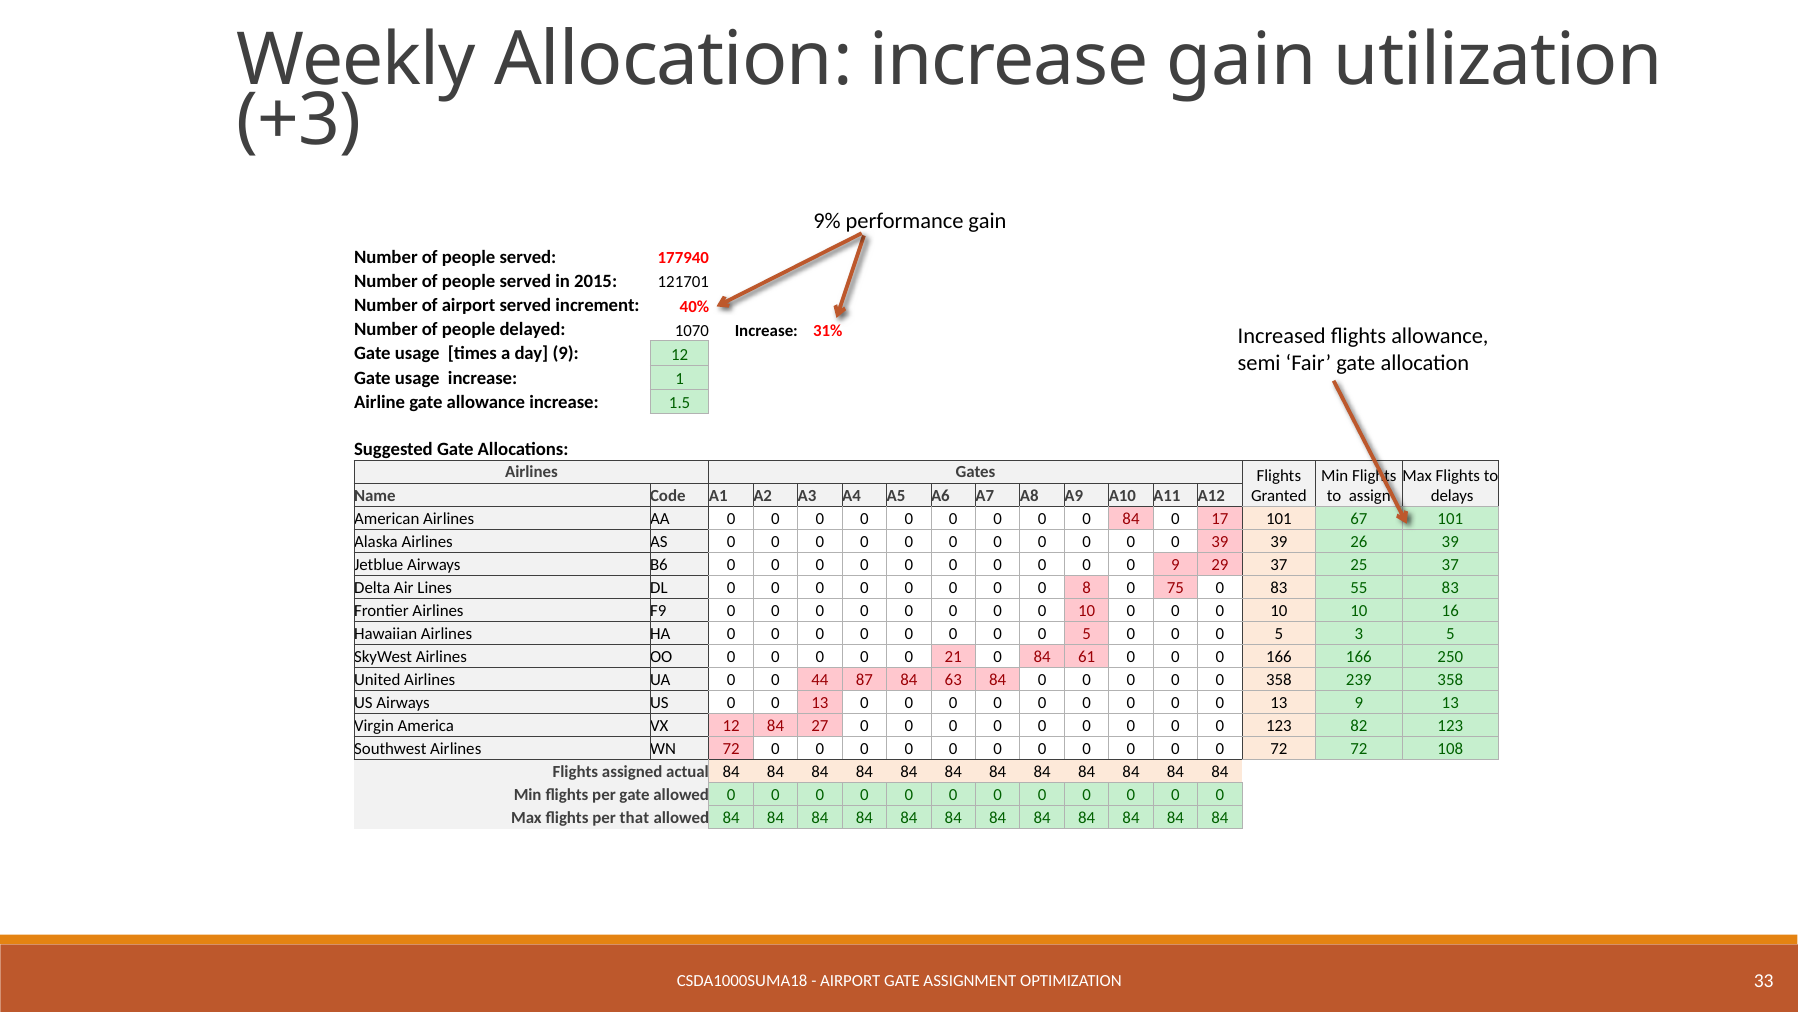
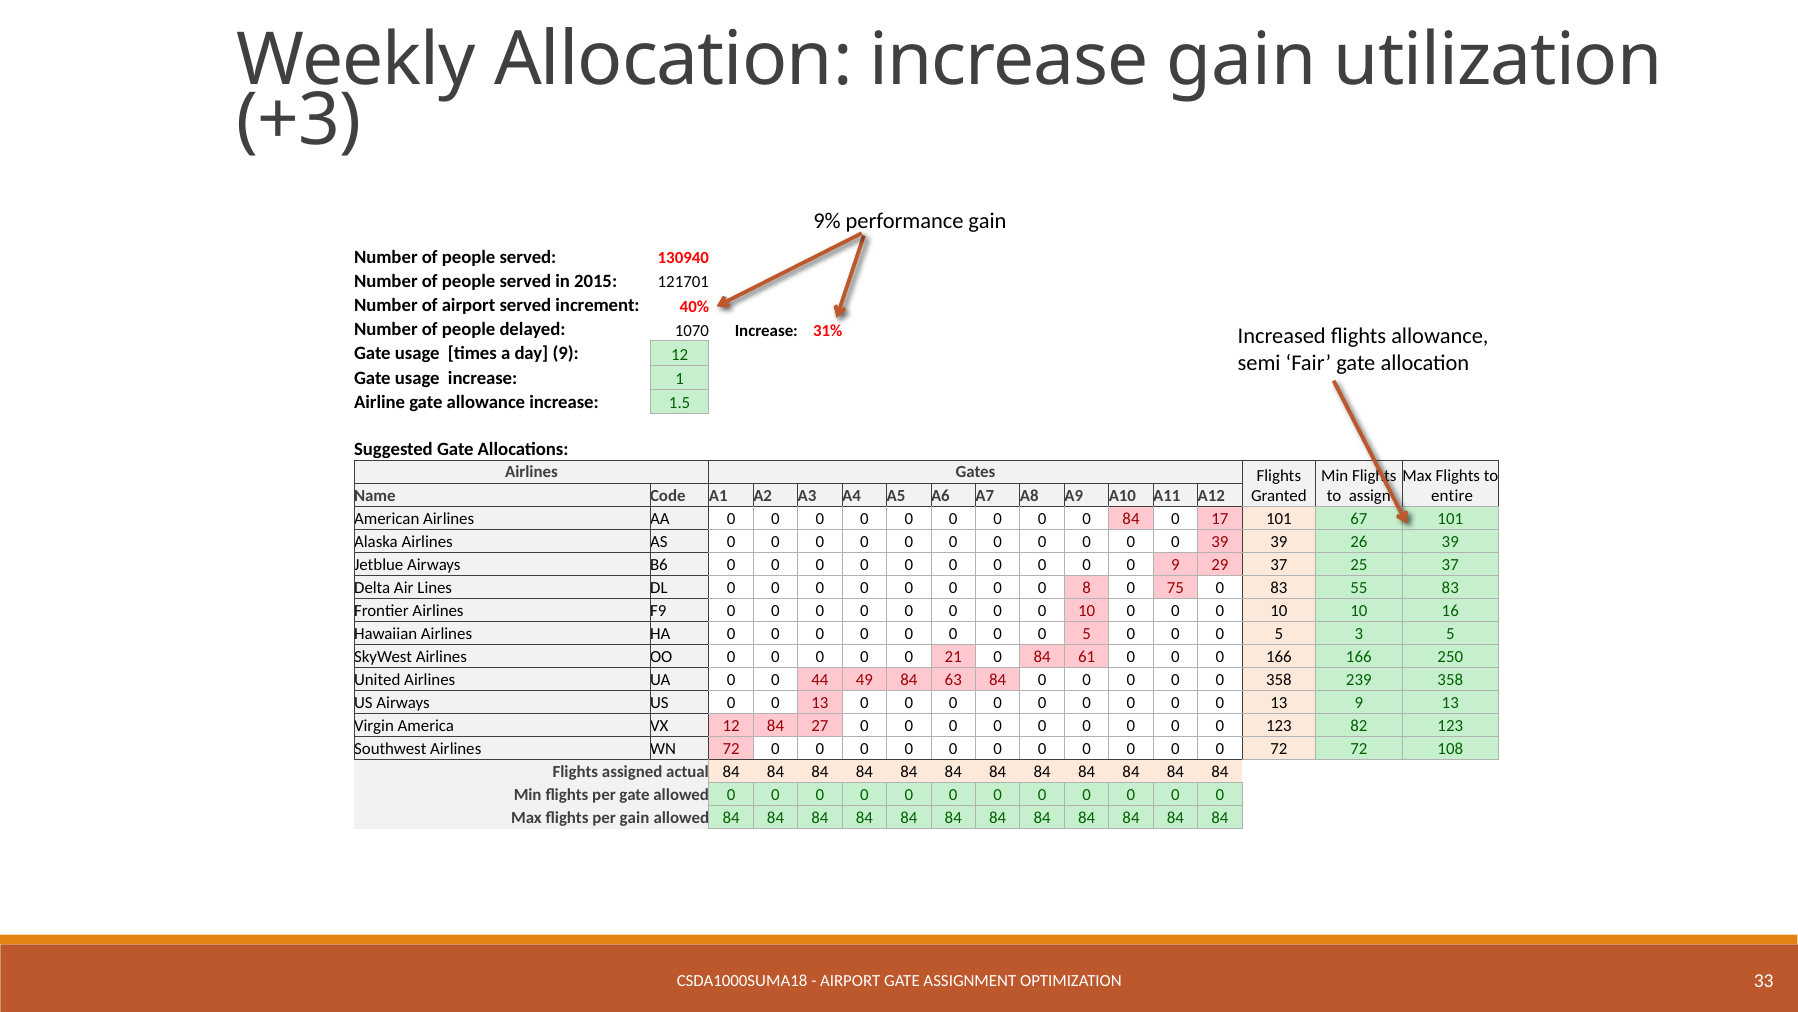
177940: 177940 -> 130940
delays: delays -> entire
87: 87 -> 49
per that: that -> gain
